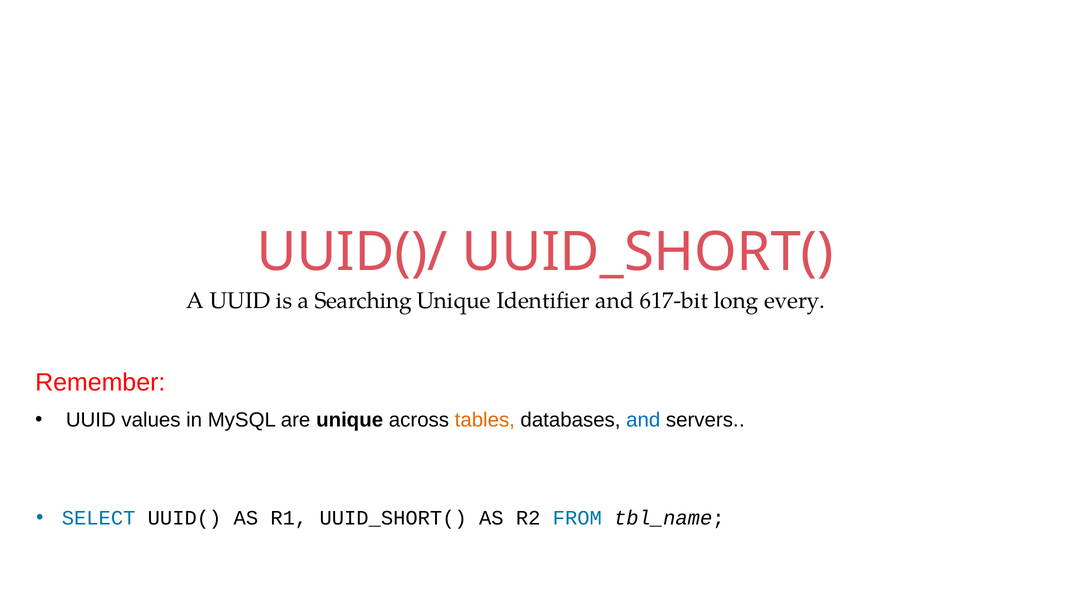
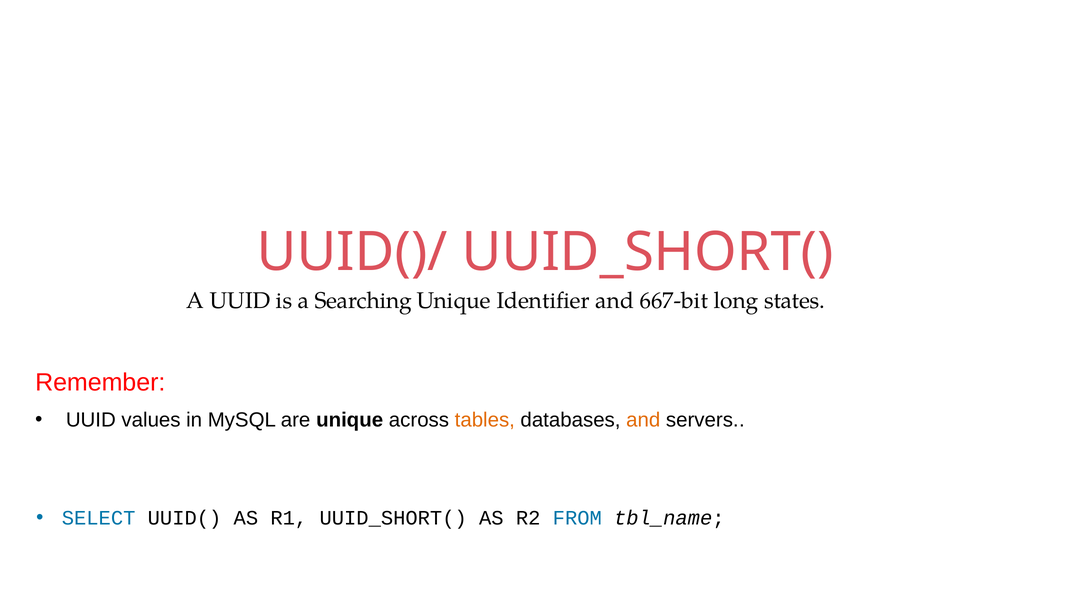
617-bit: 617-bit -> 667-bit
every: every -> states
and at (643, 420) colour: blue -> orange
